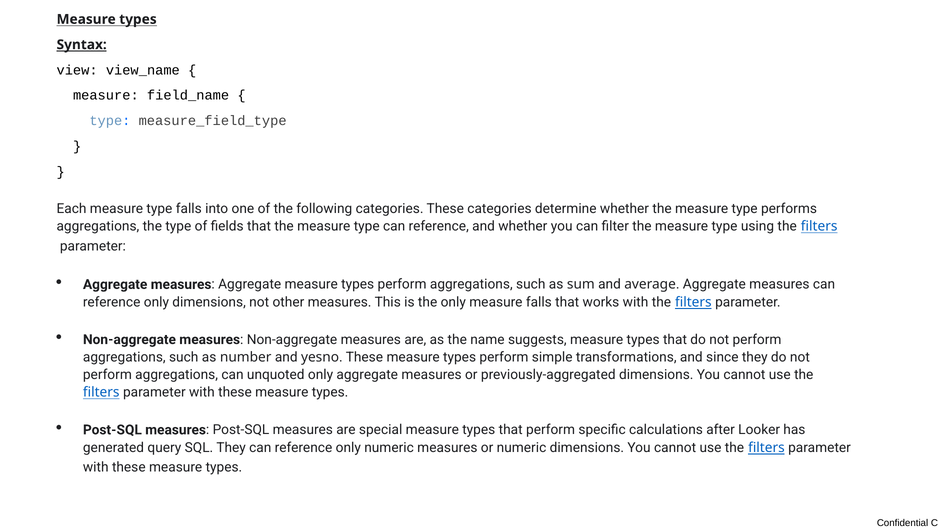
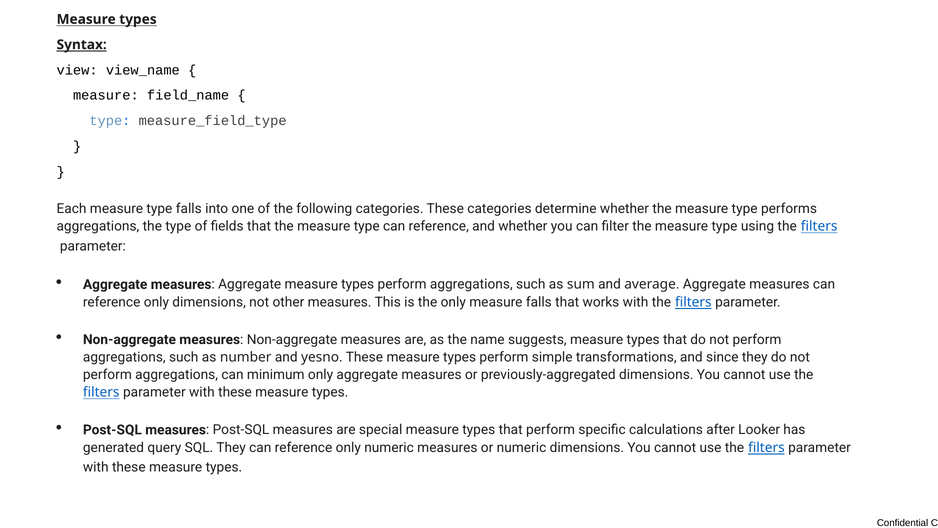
unquoted: unquoted -> minimum
